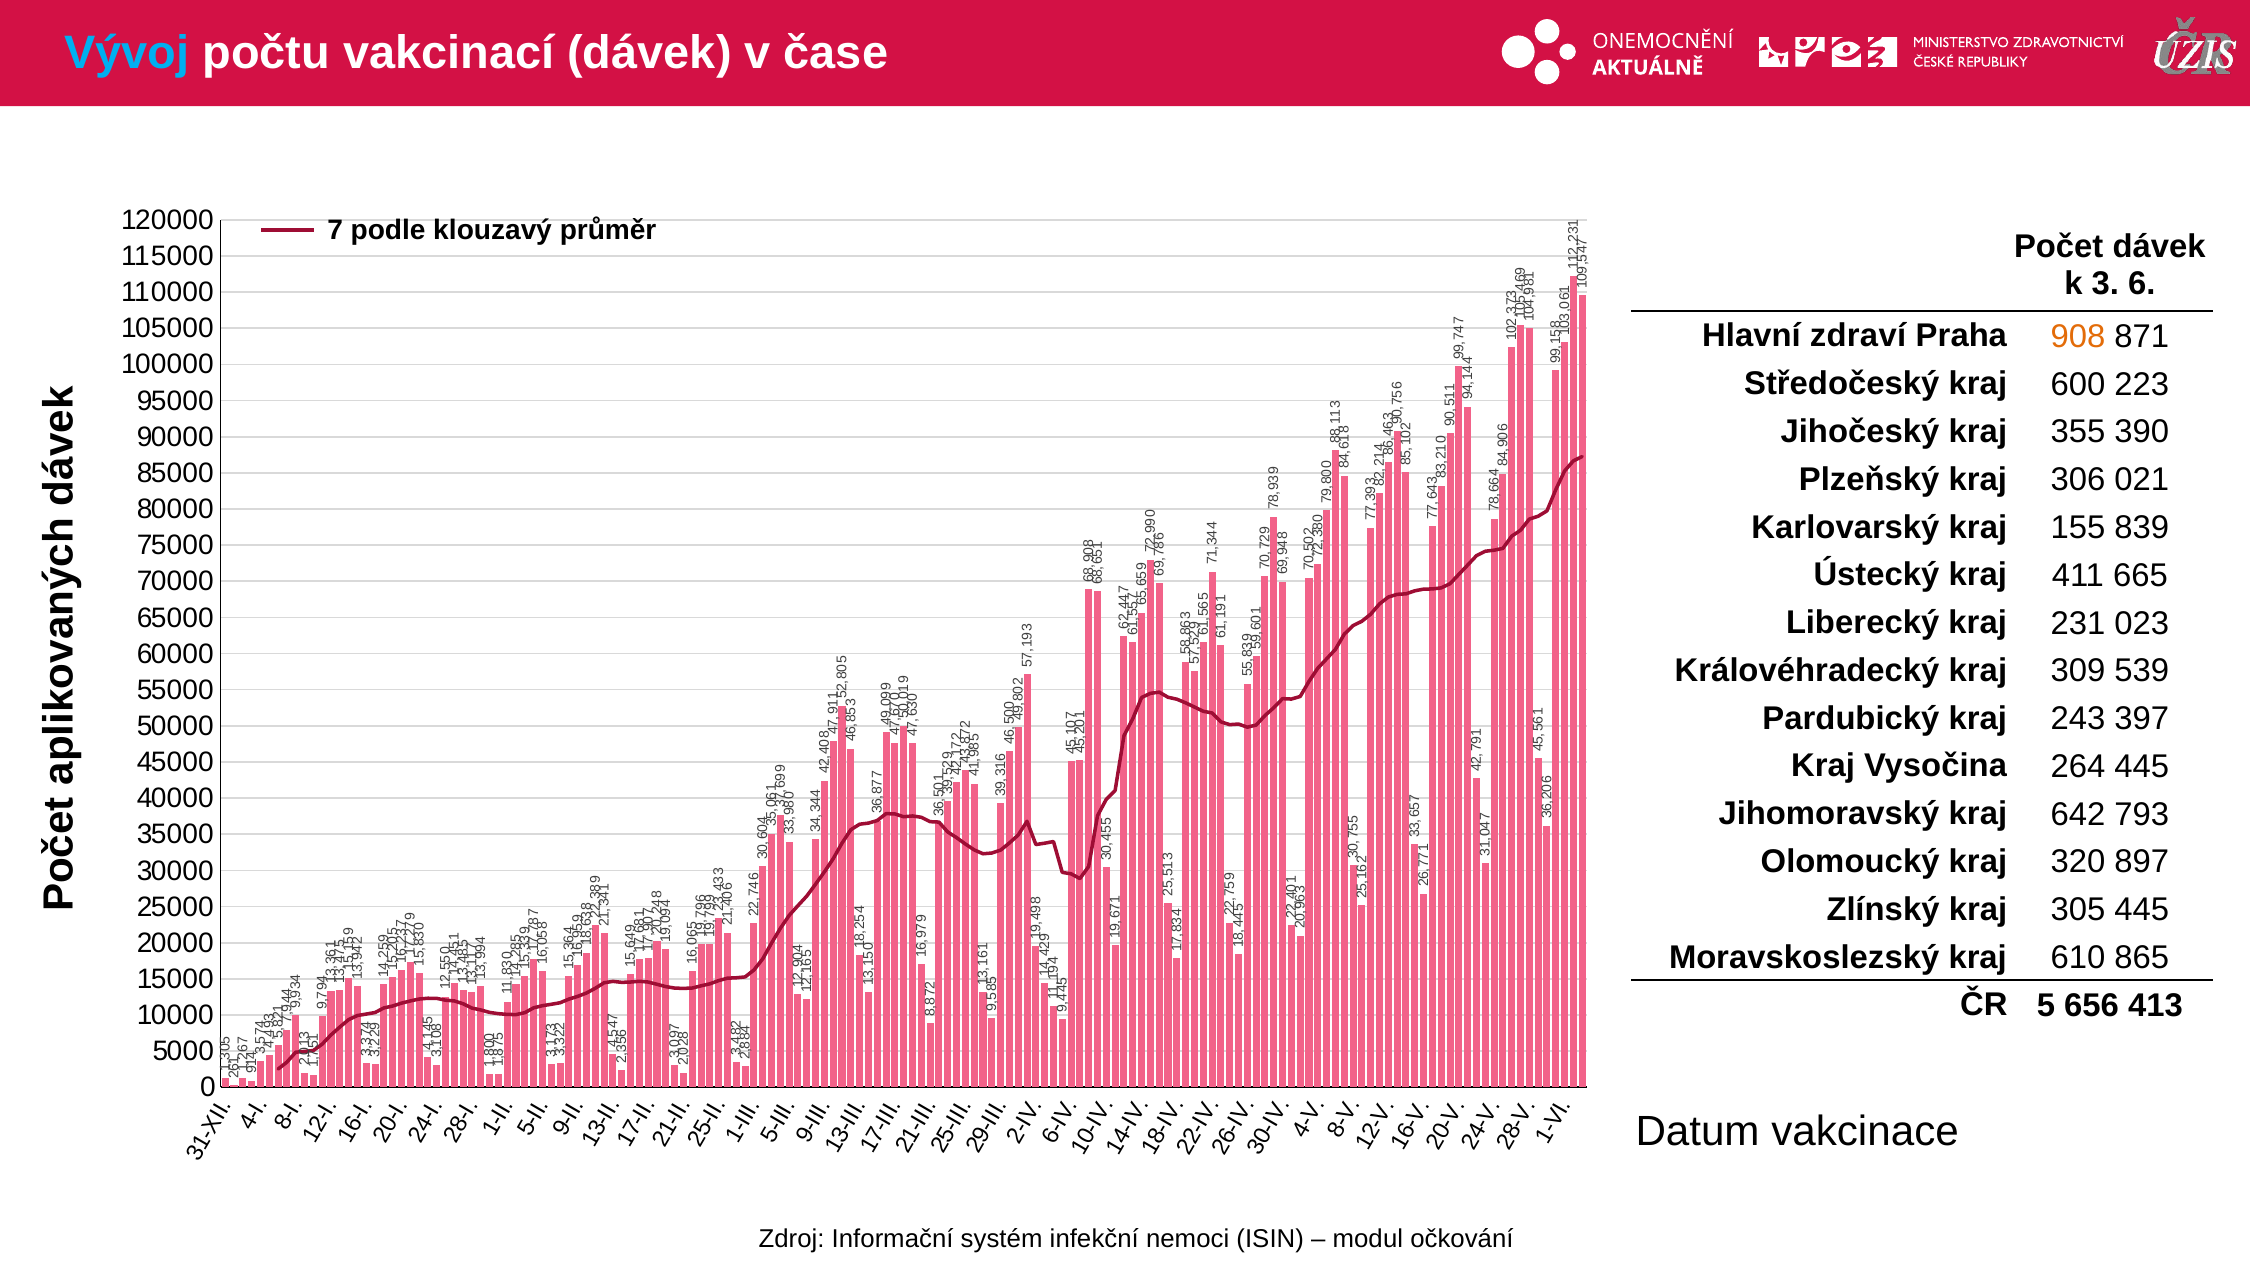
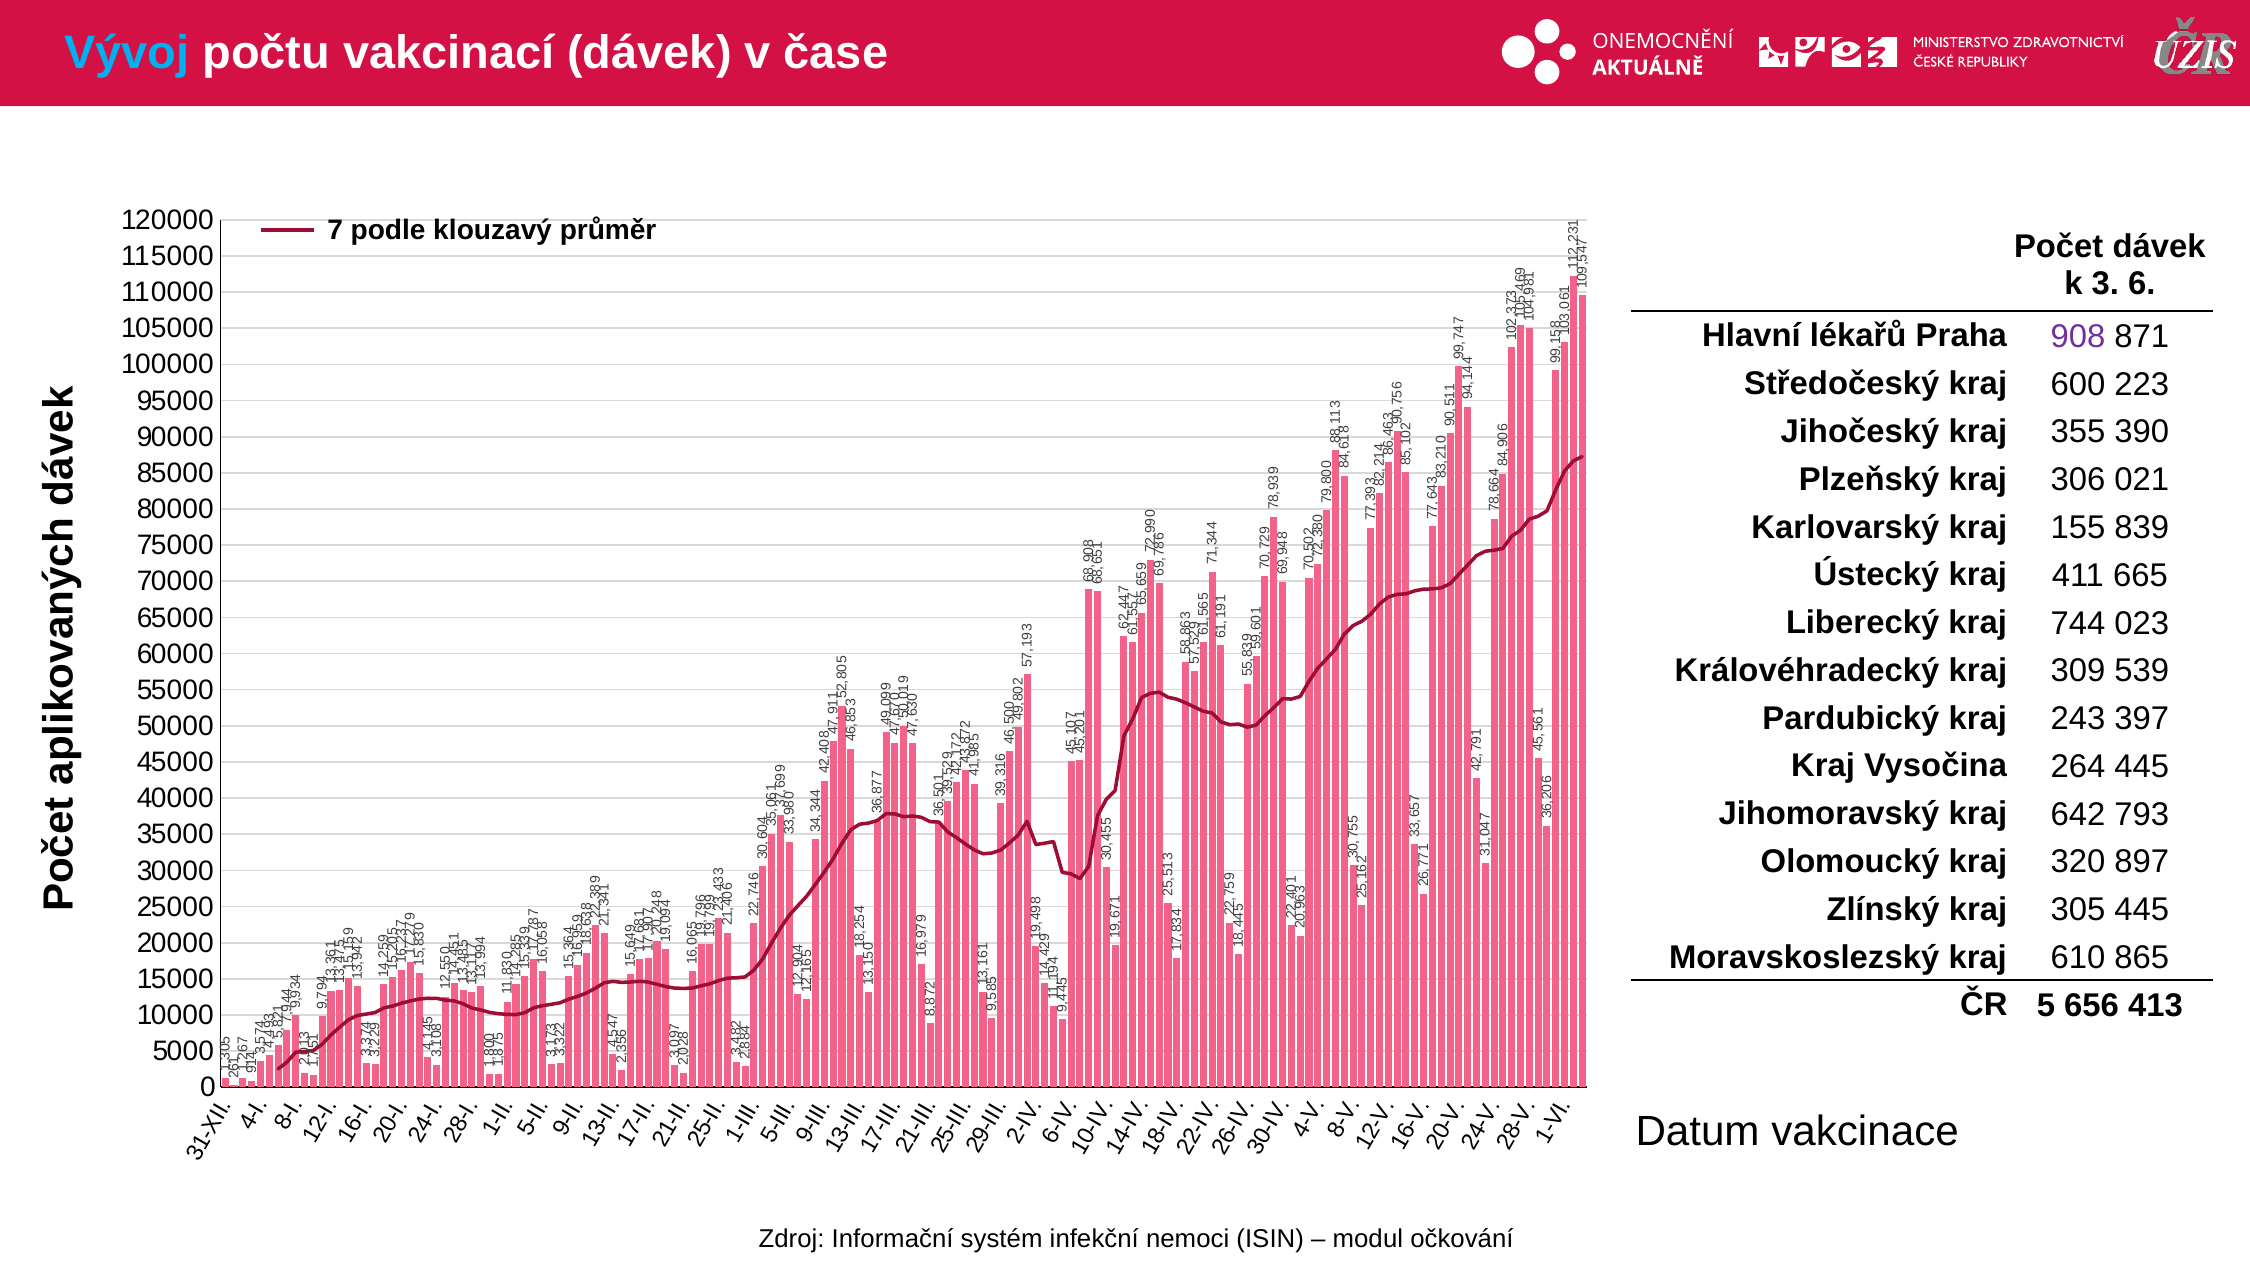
zdraví: zdraví -> lékařů
908 colour: orange -> purple
231: 231 -> 744
